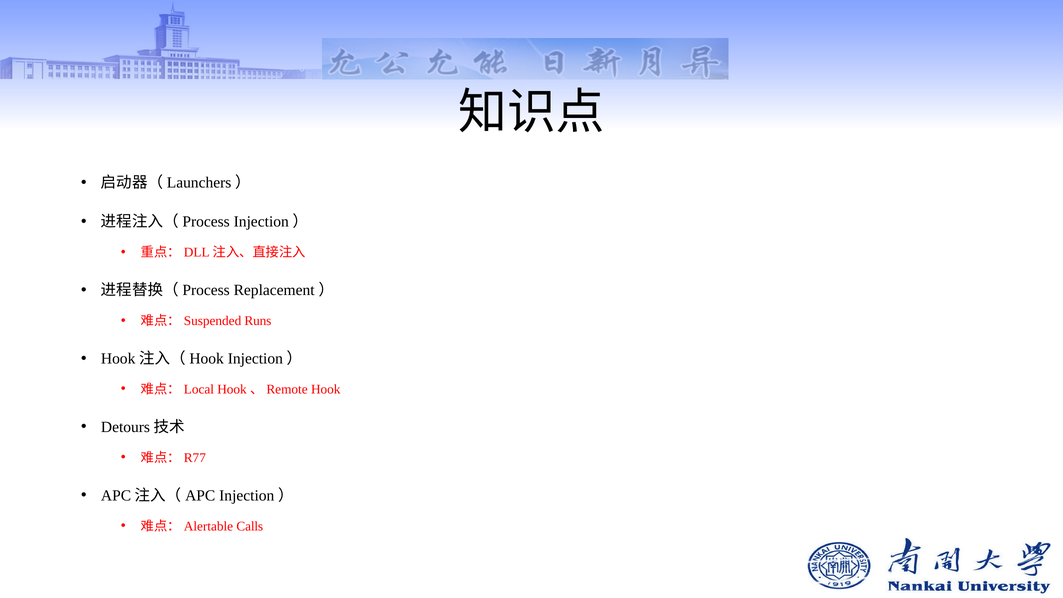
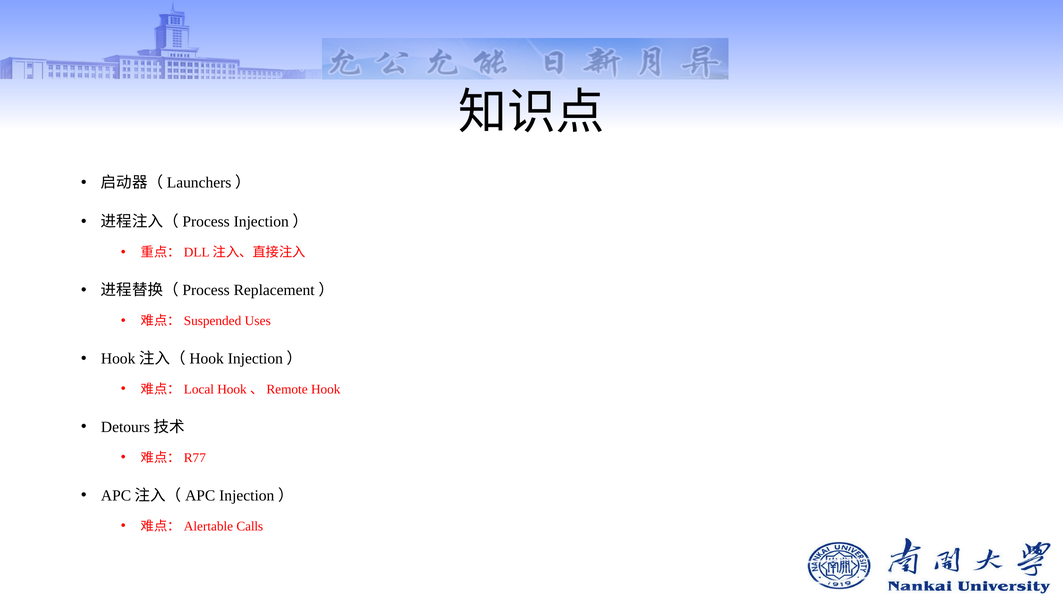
Runs: Runs -> Uses
